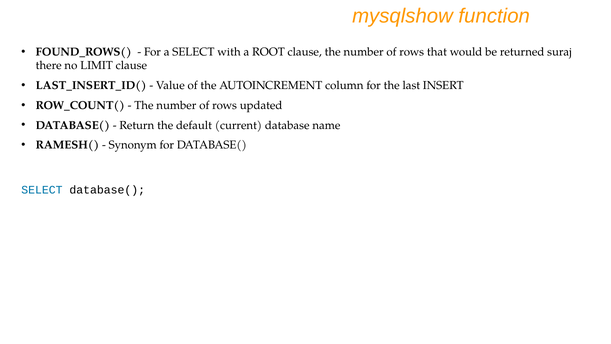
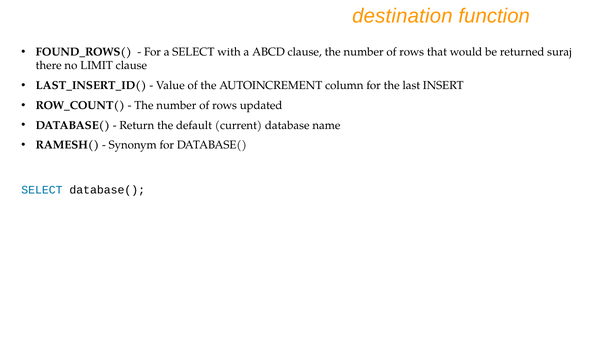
mysqlshow: mysqlshow -> destination
ROOT: ROOT -> ABCD
